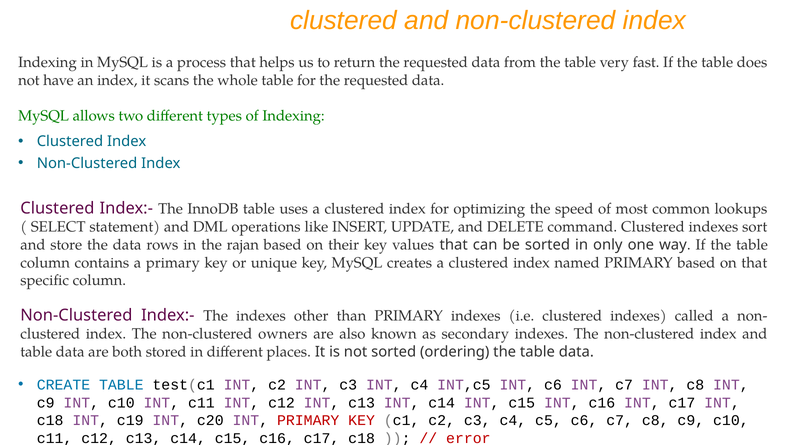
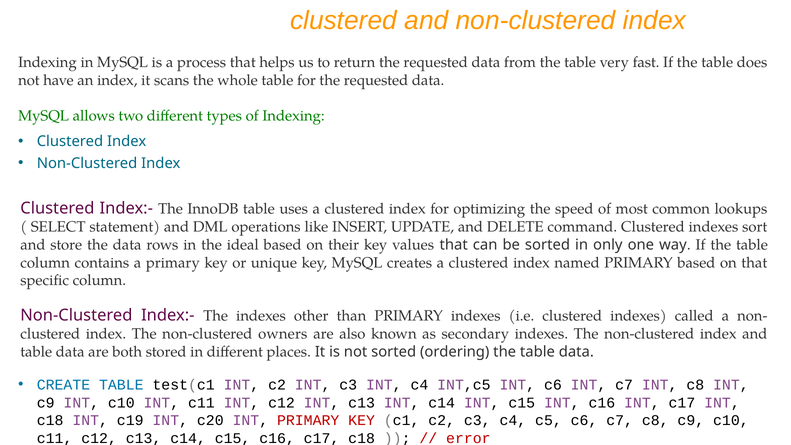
rajan: rajan -> ideal
